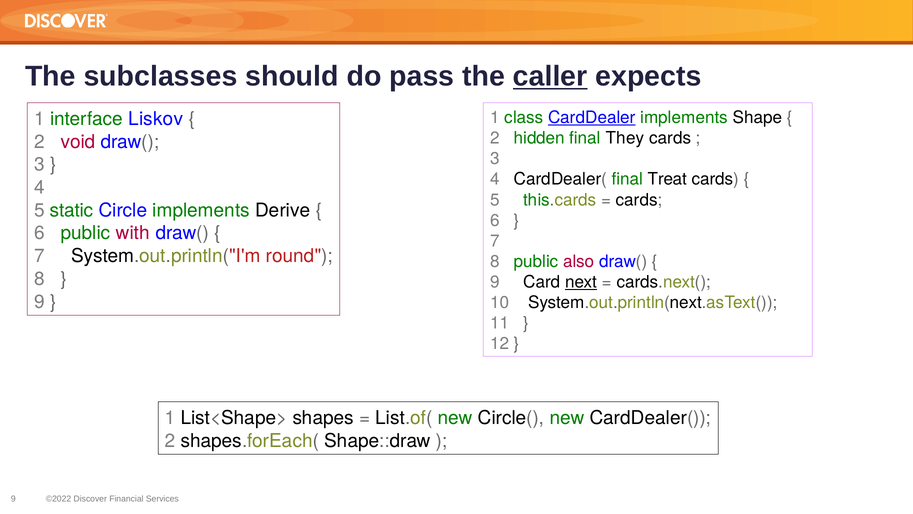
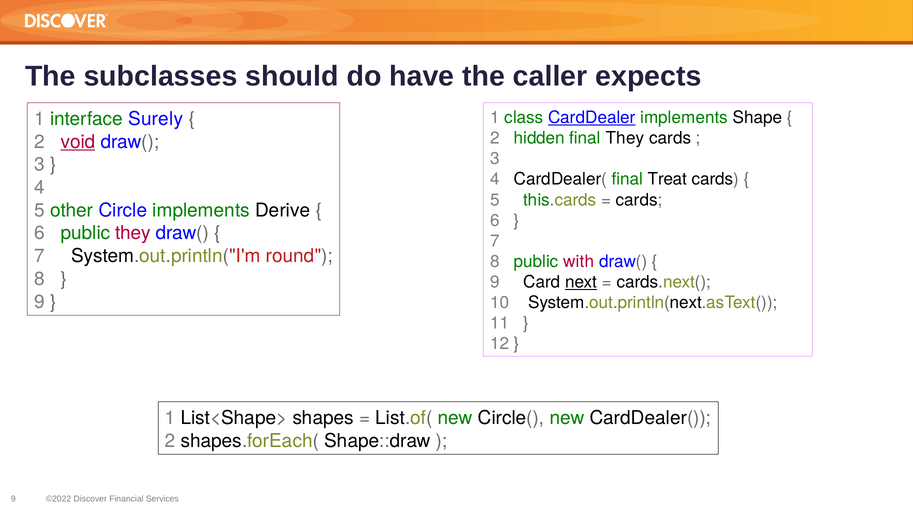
pass: pass -> have
caller underline: present -> none
Liskov: Liskov -> Surely
void underline: none -> present
static: static -> other
public with: with -> they
also: also -> with
